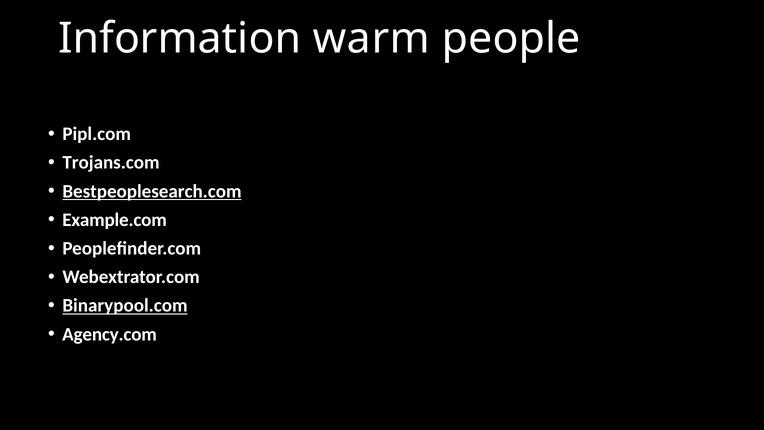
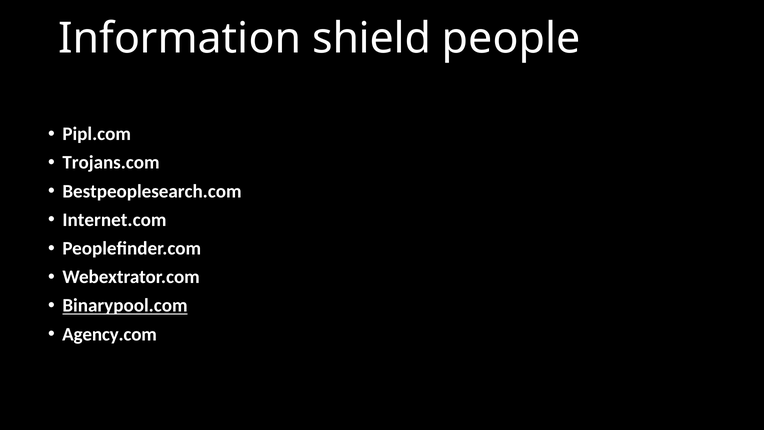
warm: warm -> shield
Bestpeoplesearch.com underline: present -> none
Example.com: Example.com -> Internet.com
